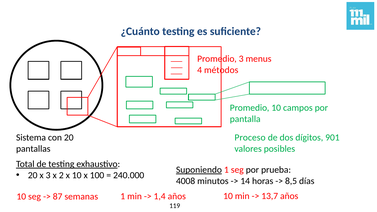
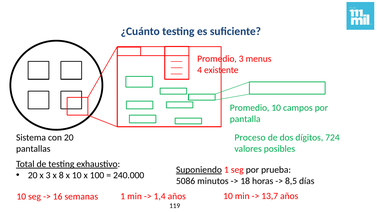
métodos: métodos -> existente
901: 901 -> 724
2: 2 -> 8
4008: 4008 -> 5086
14: 14 -> 18
87: 87 -> 16
